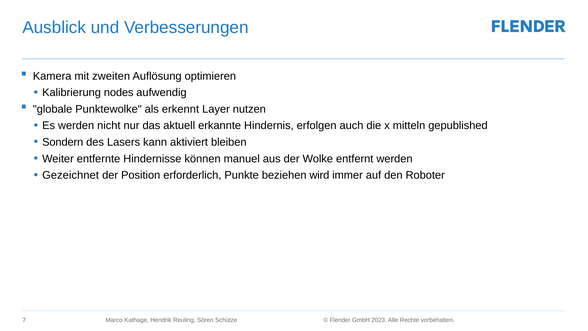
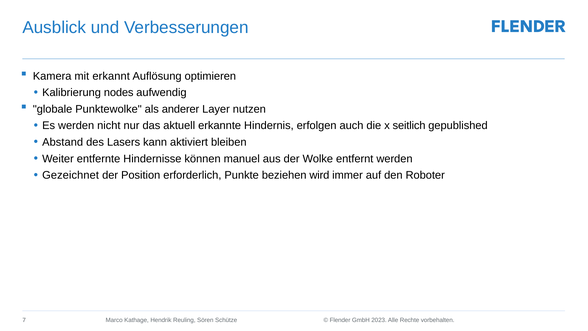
zweiten: zweiten -> erkannt
erkennt: erkennt -> anderer
mitteln: mitteln -> seitlich
Sondern: Sondern -> Abstand
